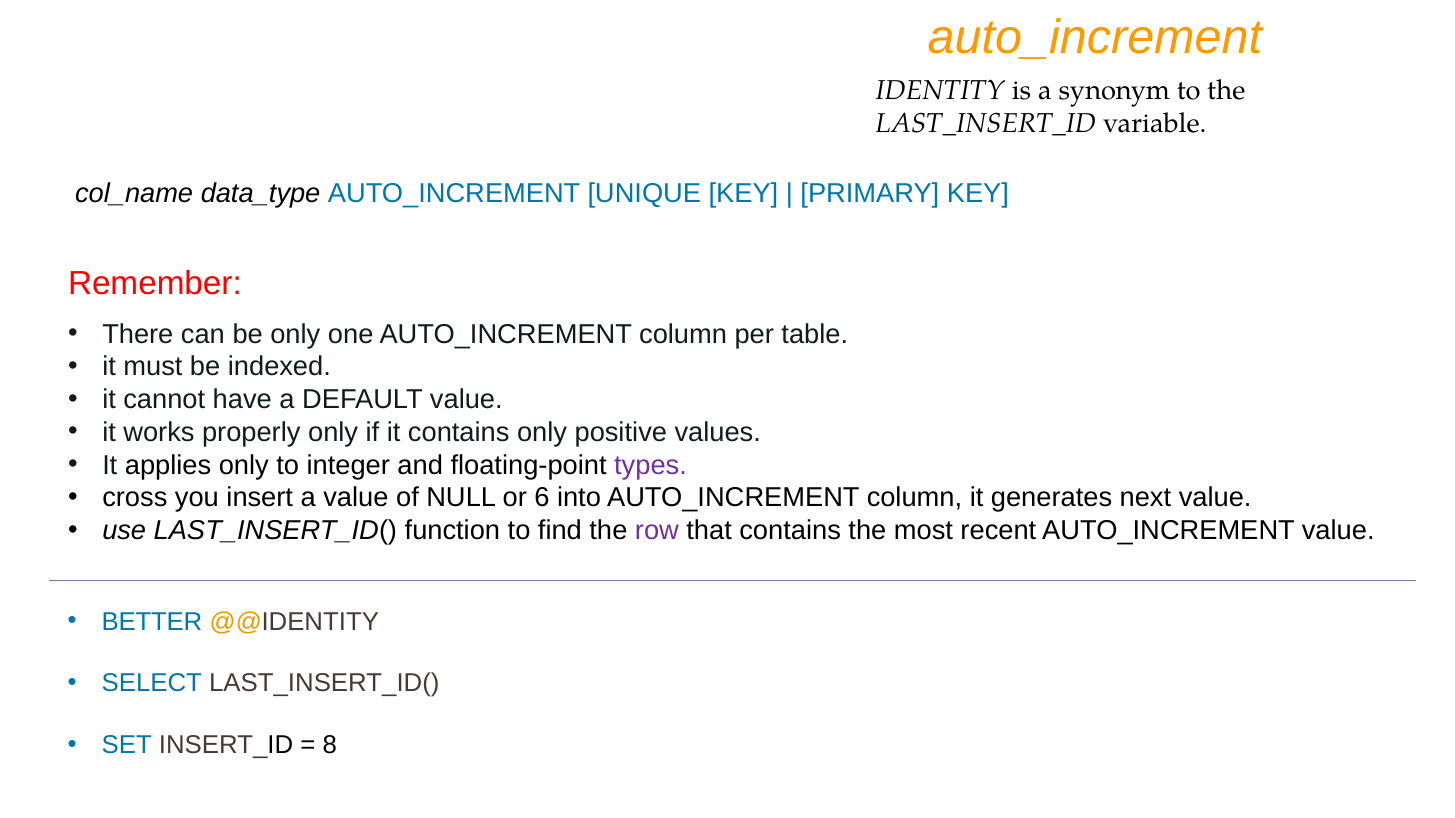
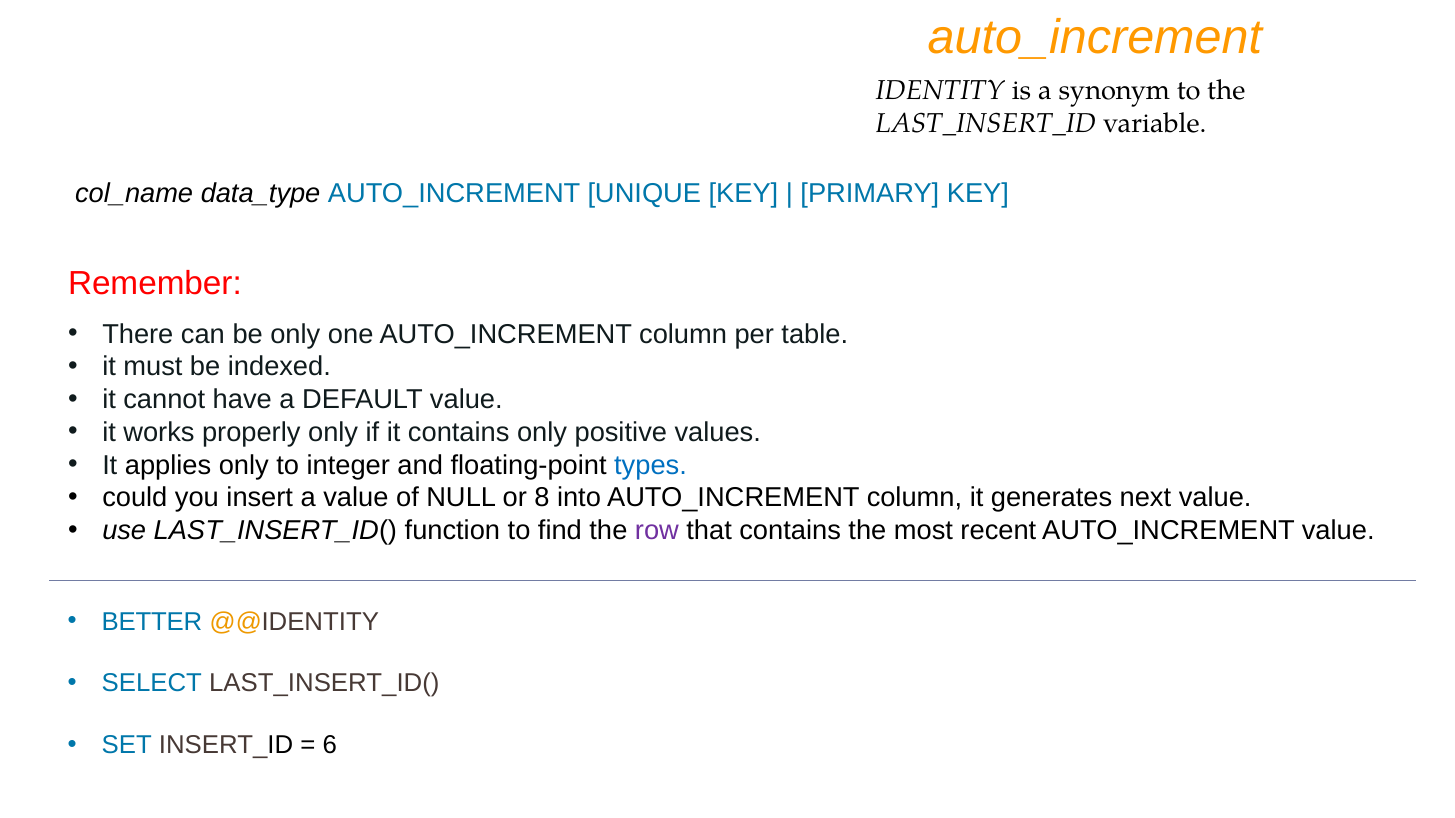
types colour: purple -> blue
cross: cross -> could
6: 6 -> 8
8: 8 -> 6
